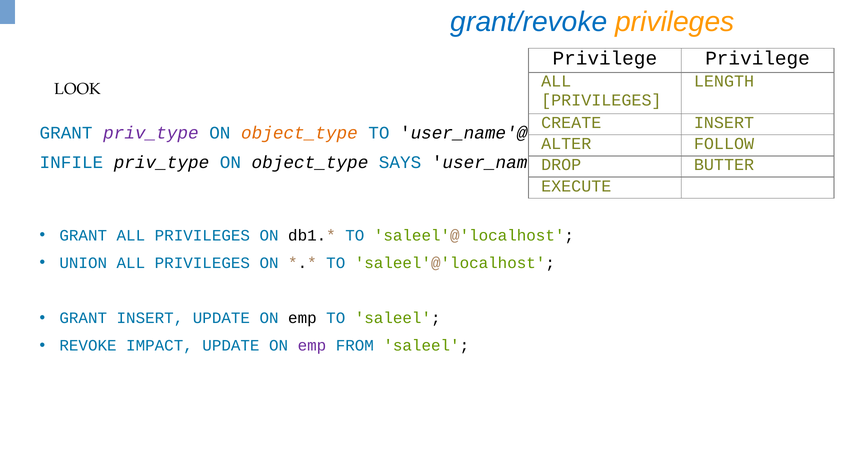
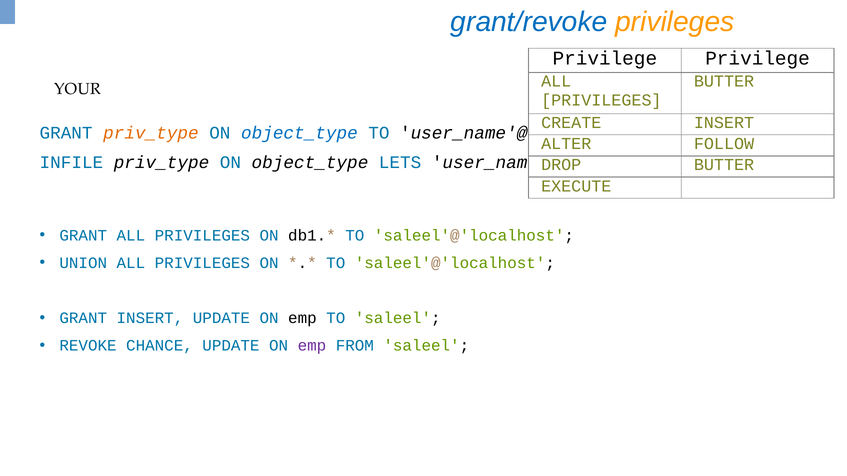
LENGTH at (724, 82): LENGTH -> BUTTER
LOOK: LOOK -> YOUR
priv_type at (151, 133) colour: purple -> orange
object_type at (299, 133) colour: orange -> blue
SAYS: SAYS -> LETS
IMPACT: IMPACT -> CHANCE
